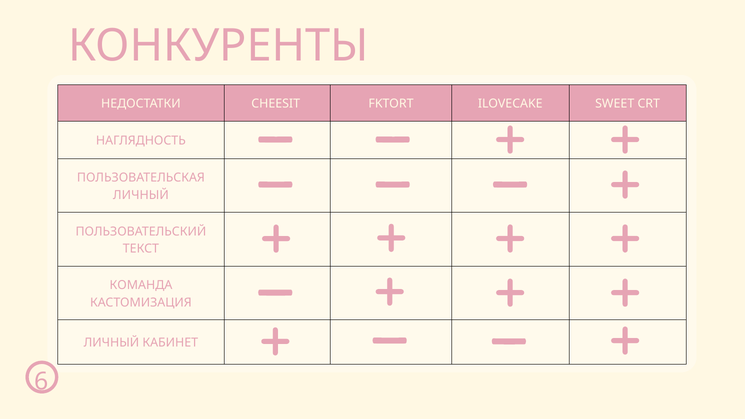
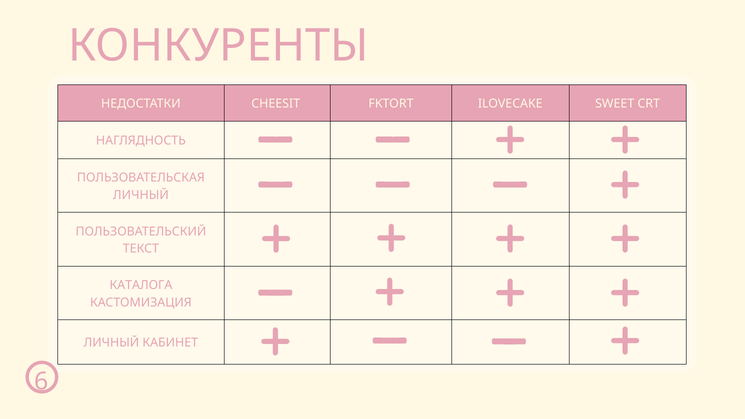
КОМАНДА: КОМАНДА -> КАТАЛОГА
